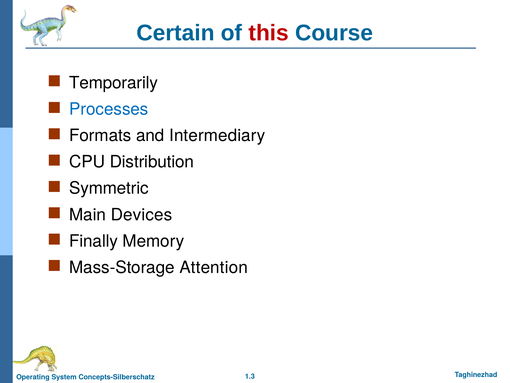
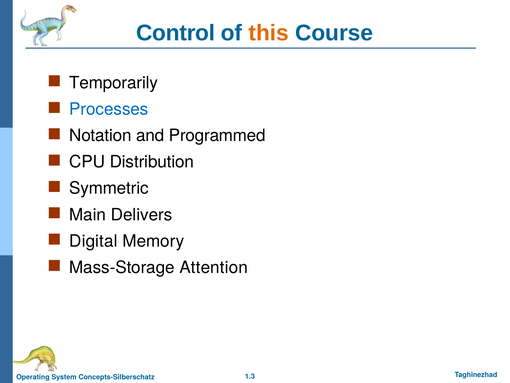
Certain: Certain -> Control
this colour: red -> orange
Formats: Formats -> Notation
Intermediary: Intermediary -> Programmed
Devices: Devices -> Delivers
Finally: Finally -> Digital
